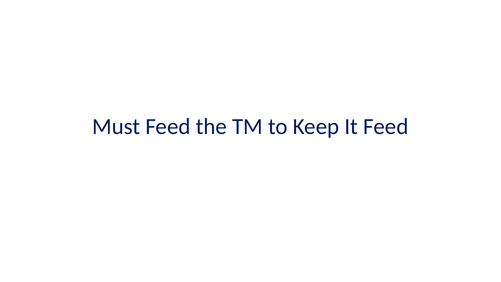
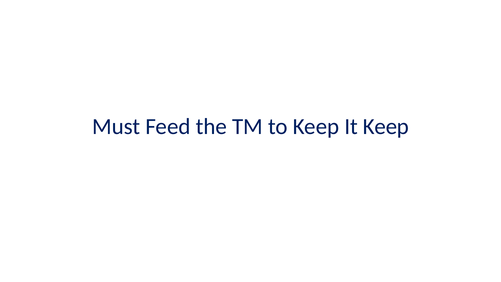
It Feed: Feed -> Keep
